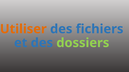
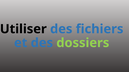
Utiliser colour: orange -> black
